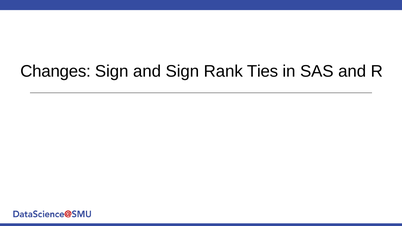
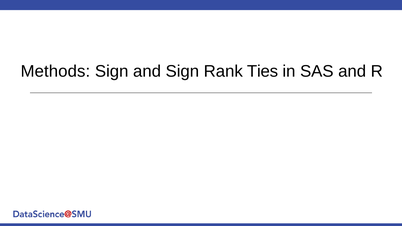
Changes: Changes -> Methods
